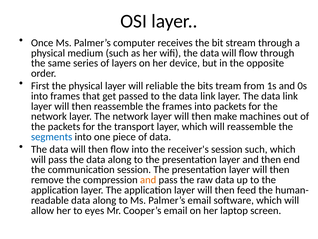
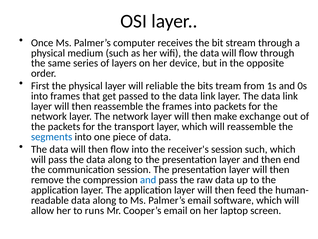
machines: machines -> exchange
and at (148, 180) colour: orange -> blue
eyes: eyes -> runs
